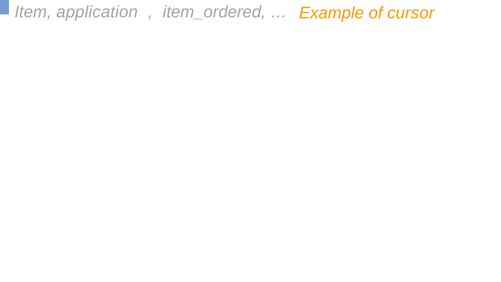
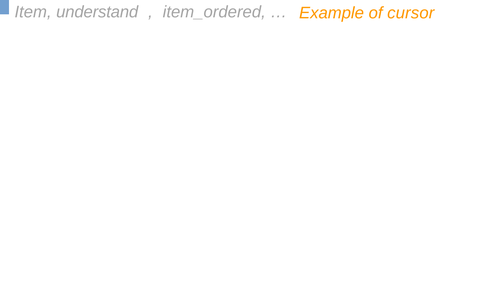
application: application -> understand
